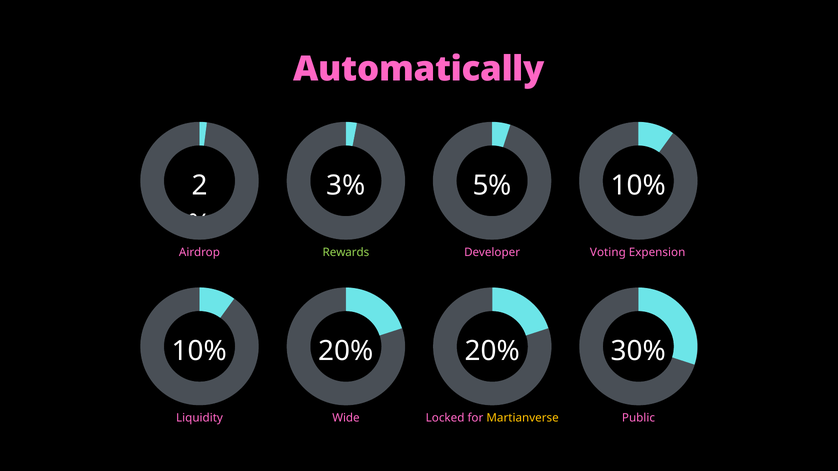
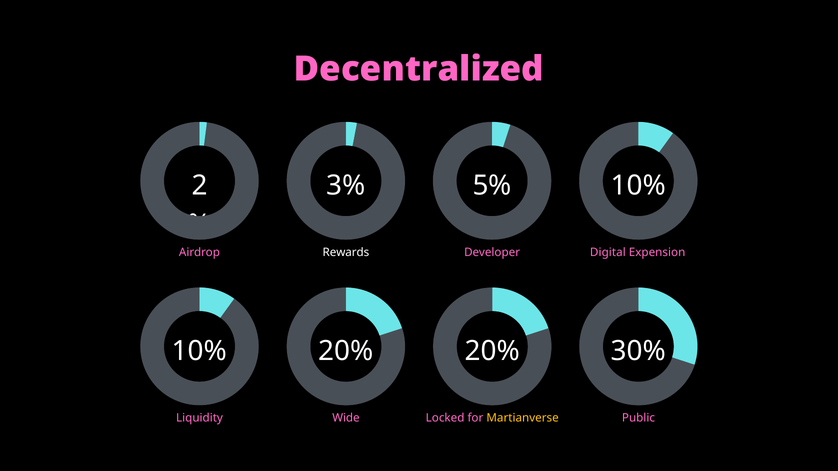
Automatically: Automatically -> Decentralized
Rewards colour: light green -> white
Voting: Voting -> Digital
